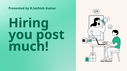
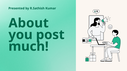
Hiring: Hiring -> About
